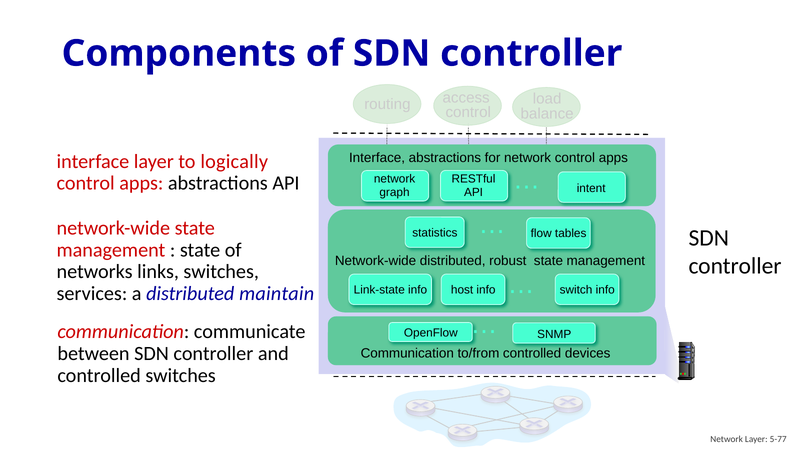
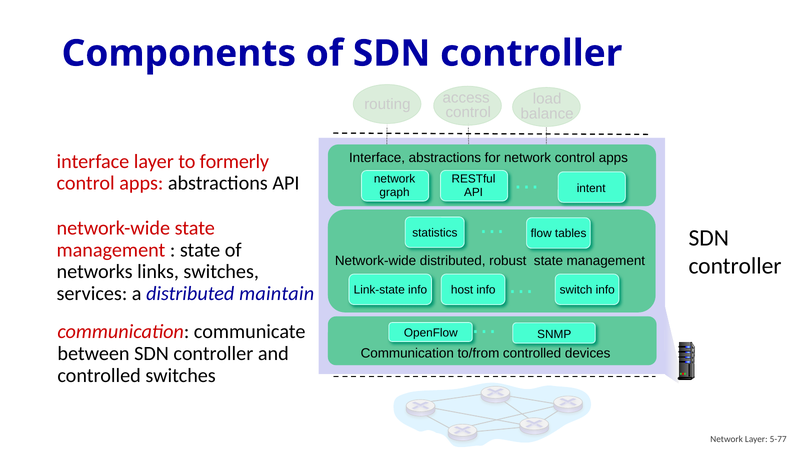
logically: logically -> formerly
